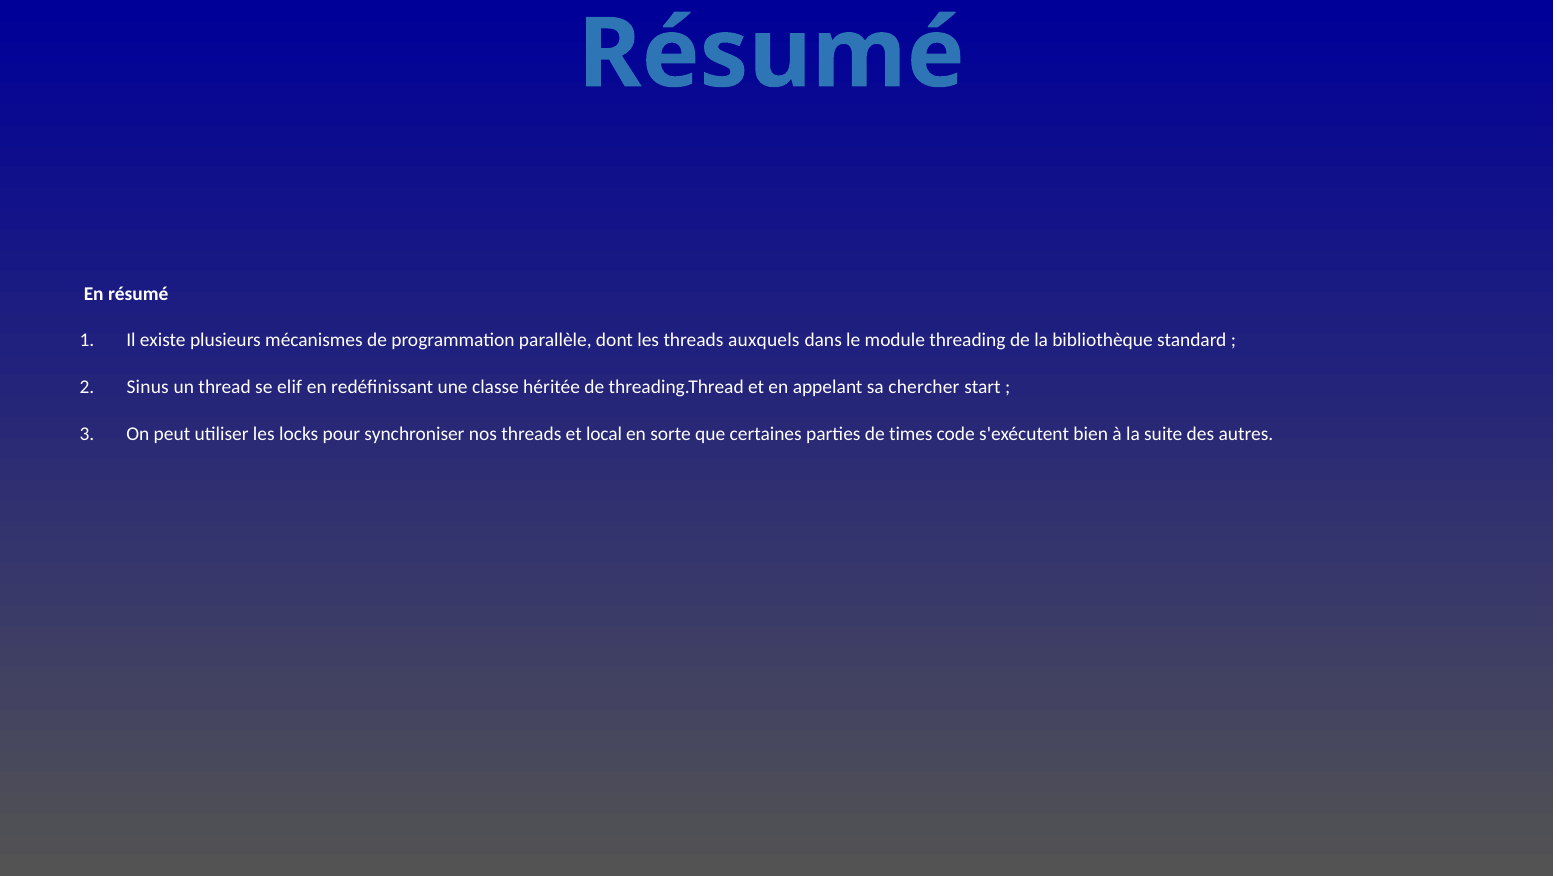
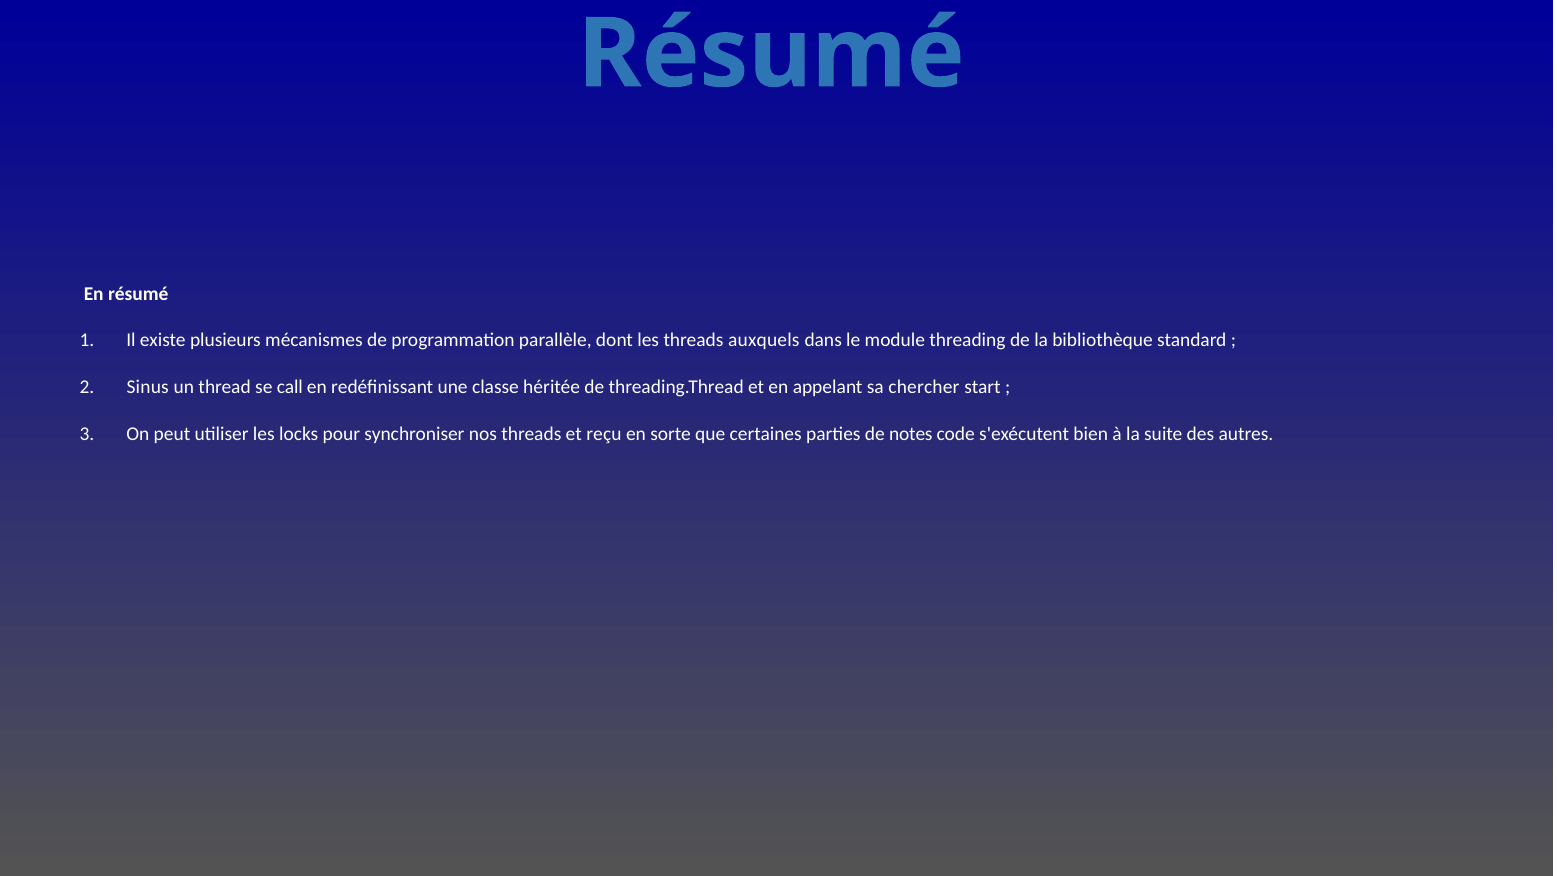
elif: elif -> call
local: local -> reçu
times: times -> notes
